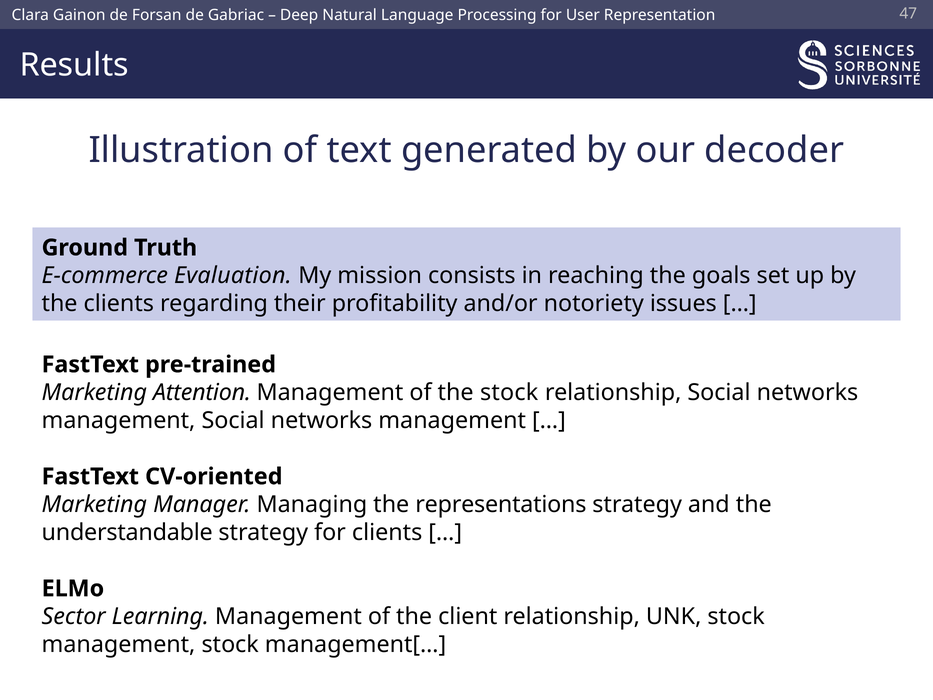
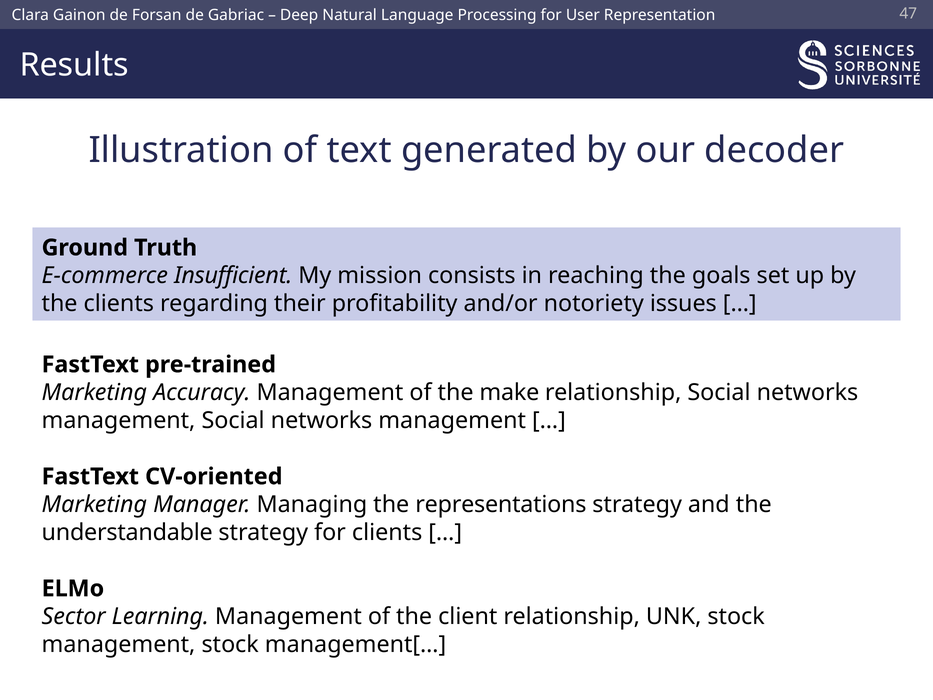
Evaluation: Evaluation -> Insufficient
Attention: Attention -> Accuracy
the stock: stock -> make
